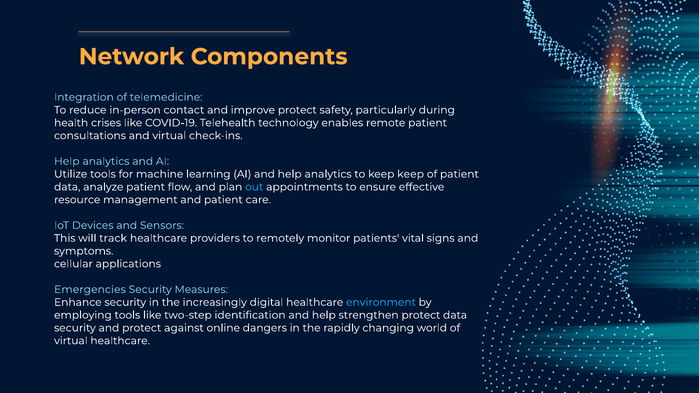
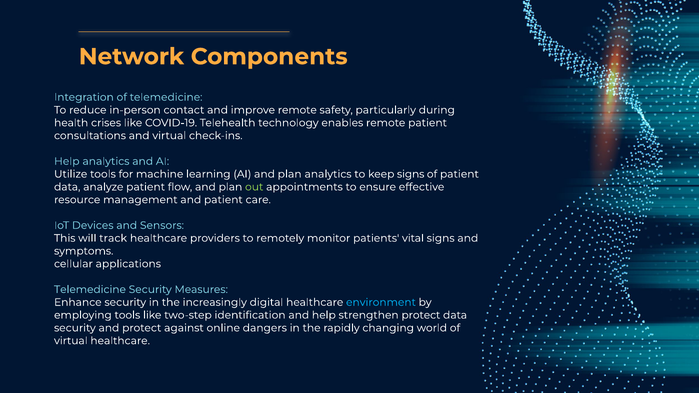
improve protect: protect -> remote
AI and help: help -> plan
keep keep: keep -> signs
out colour: light blue -> light green
Emergencies at (90, 290): Emergencies -> Telemedicine
